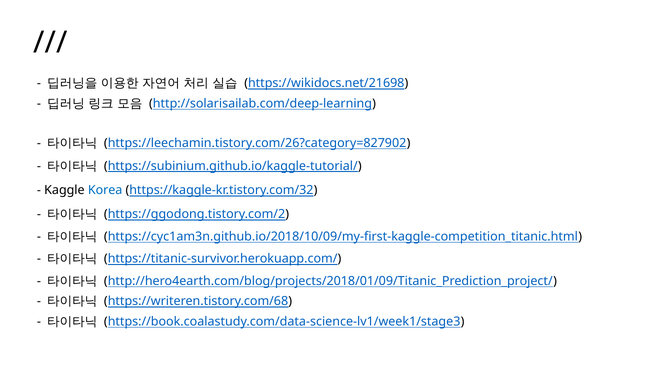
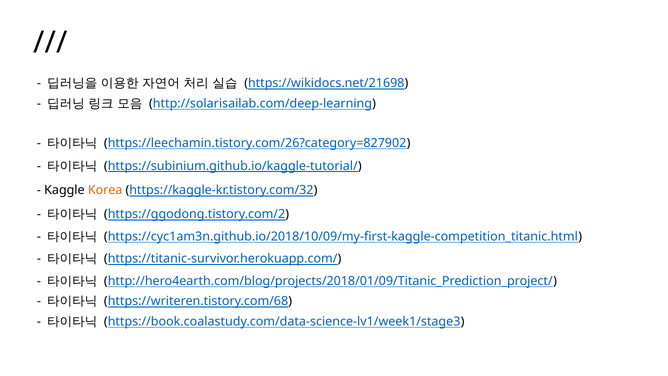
Korea colour: blue -> orange
